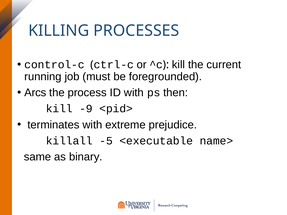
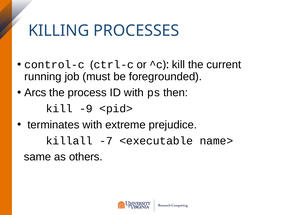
-5: -5 -> -7
binary: binary -> others
